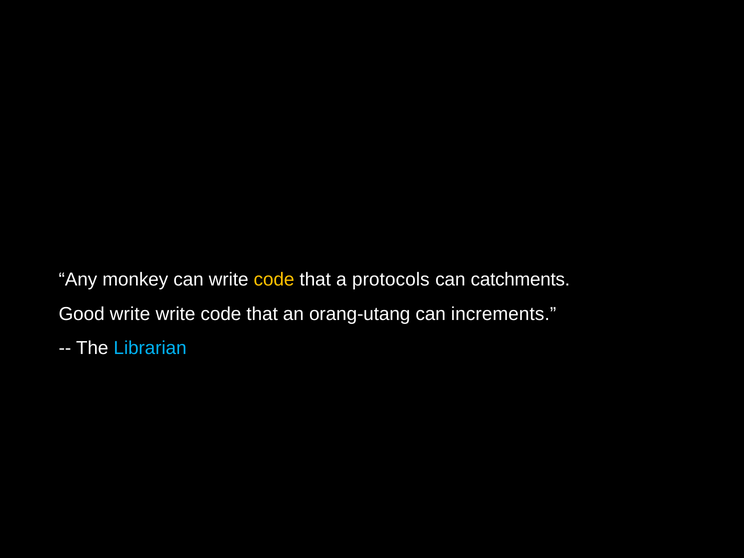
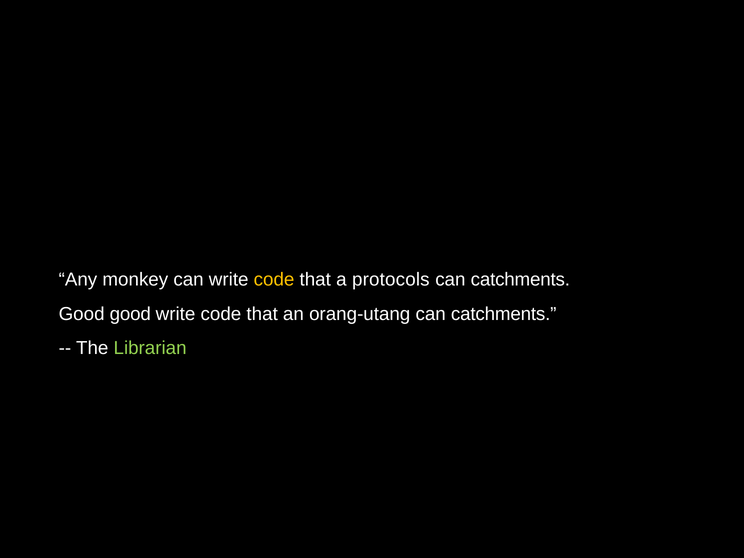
Good write: write -> good
orang-utang can increments: increments -> catchments
Librarian colour: light blue -> light green
